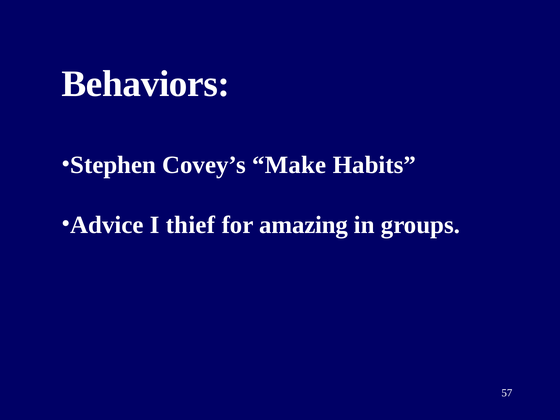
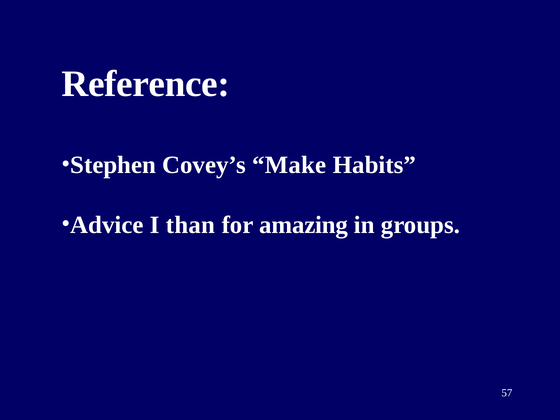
Behaviors: Behaviors -> Reference
thief: thief -> than
